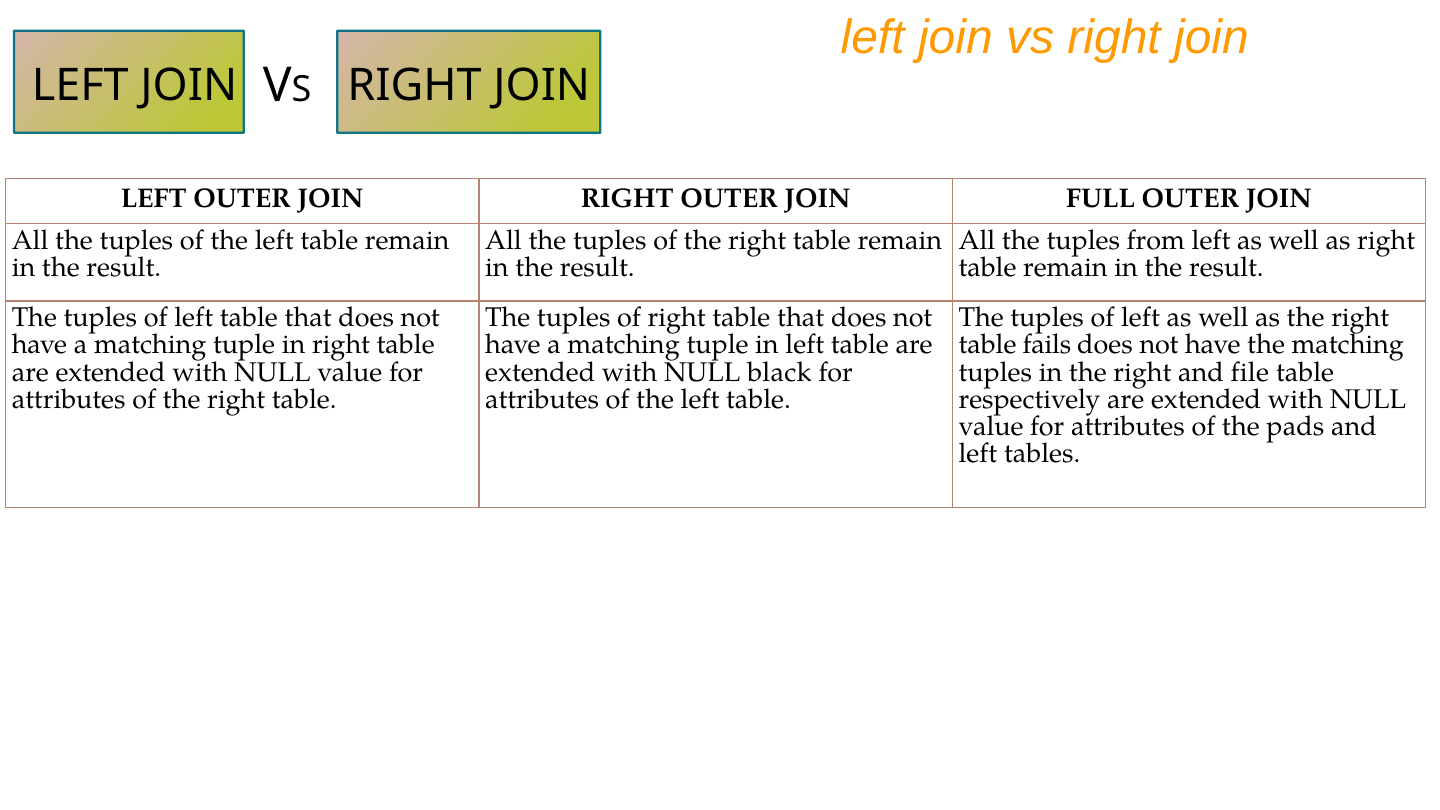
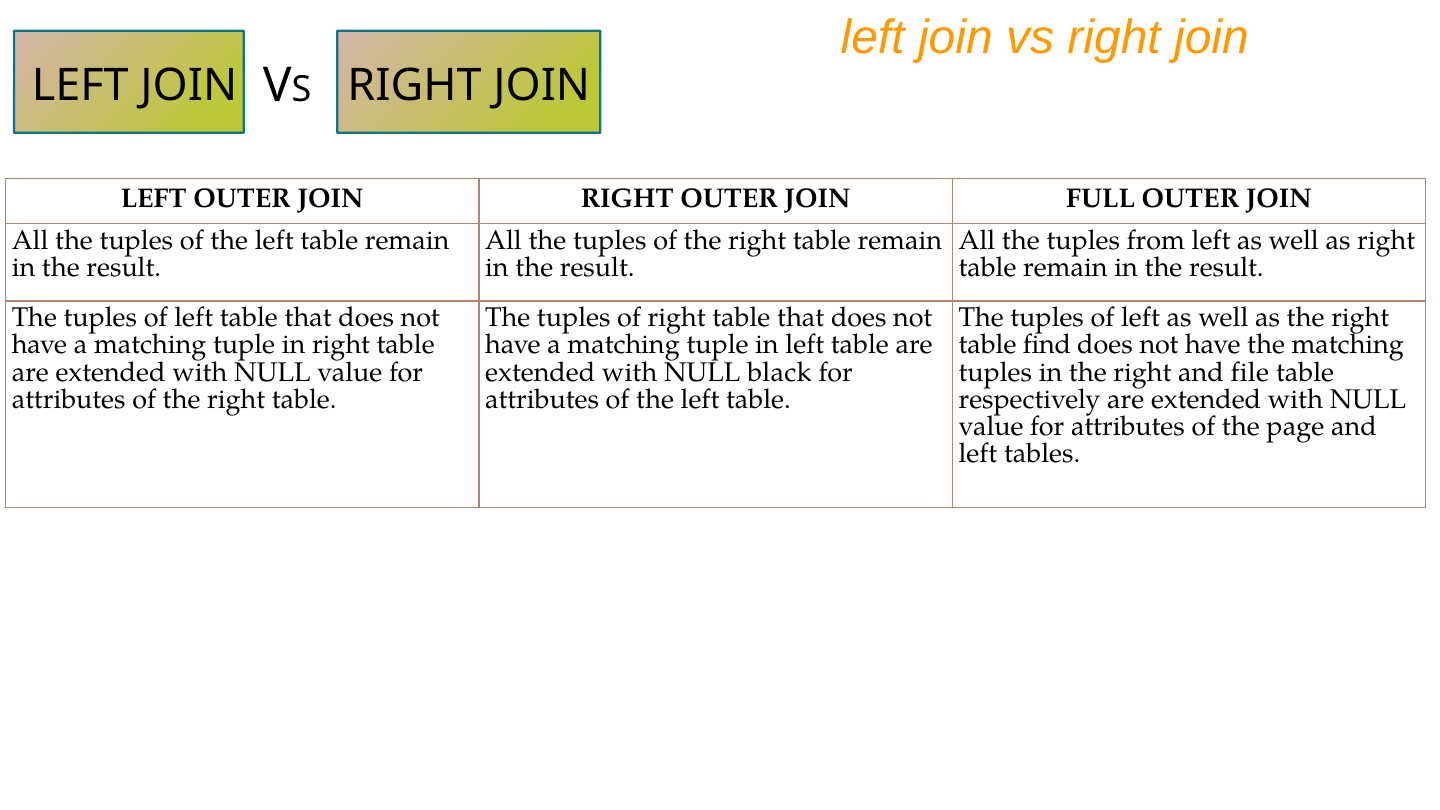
fails: fails -> find
pads: pads -> page
